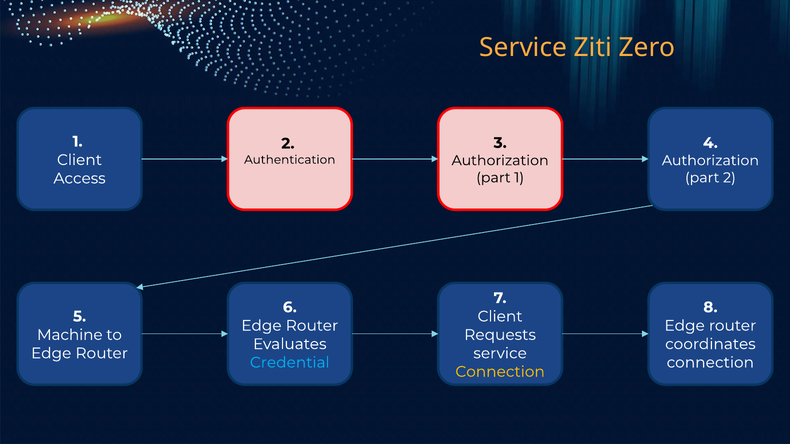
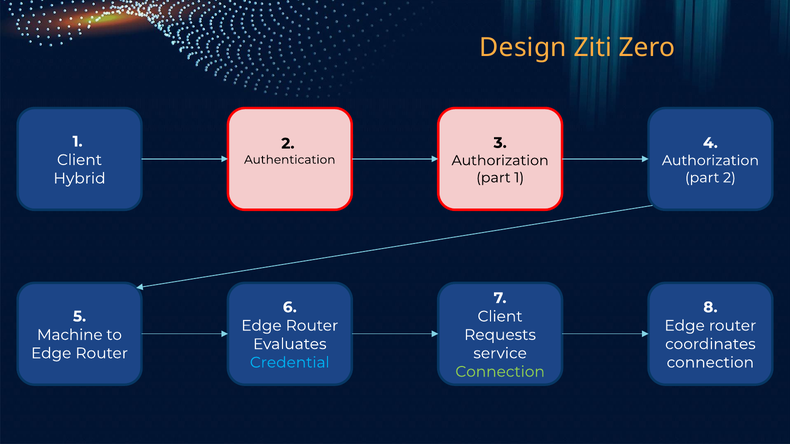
Service at (523, 48): Service -> Design
Access: Access -> Hybrid
Connection at (500, 372) colour: yellow -> light green
